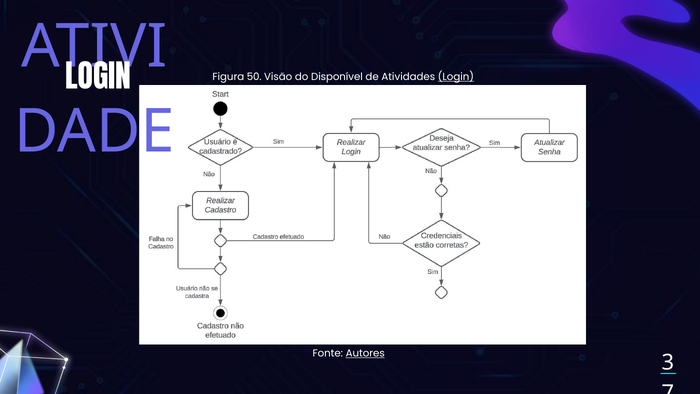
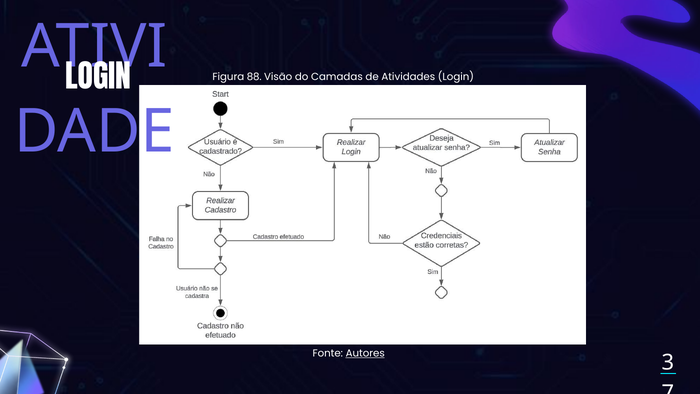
50: 50 -> 88
Disponível: Disponível -> Camadas
Login at (456, 77) underline: present -> none
